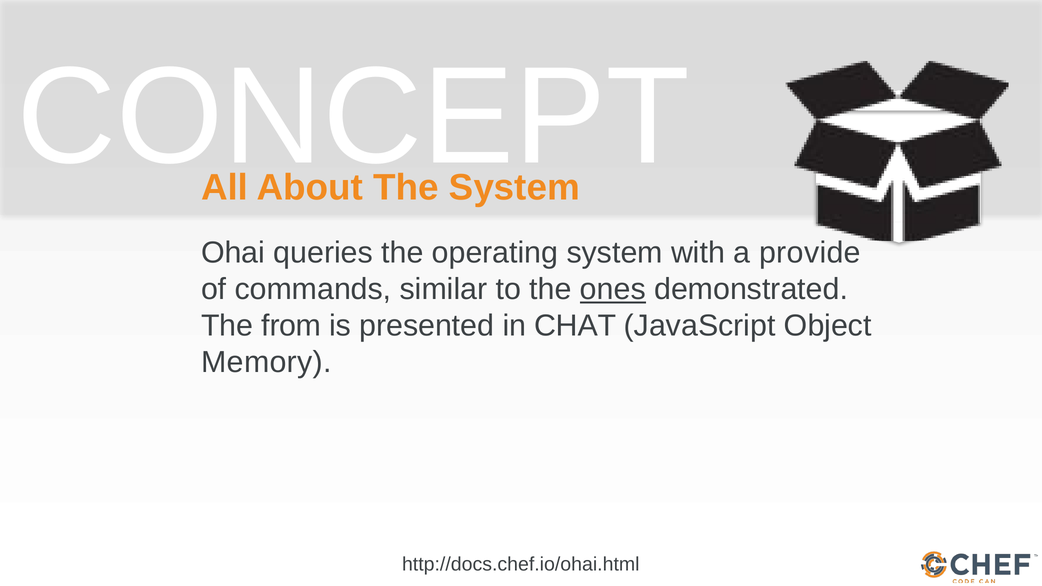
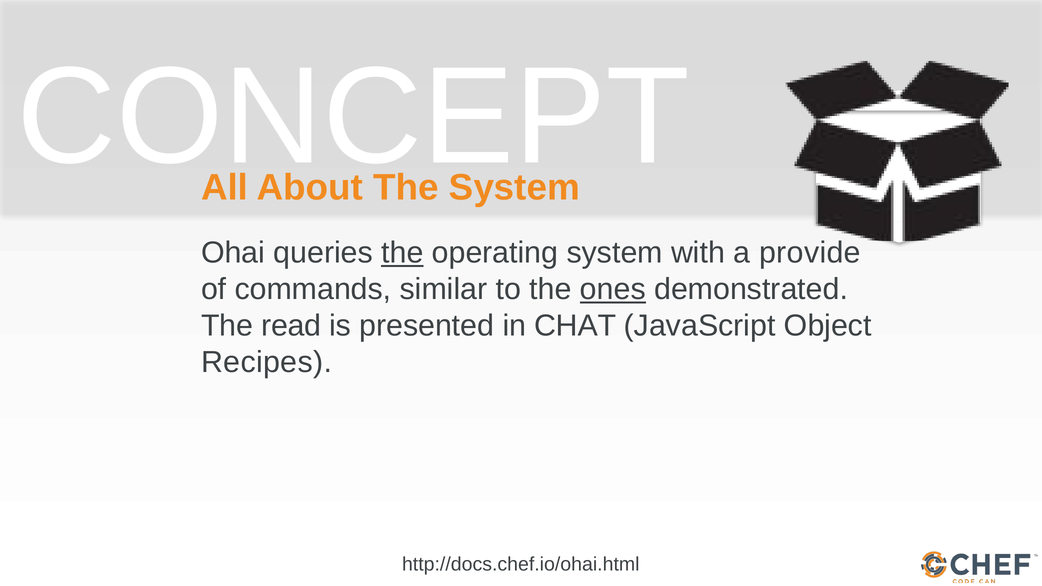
the at (402, 253) underline: none -> present
from: from -> read
Memory: Memory -> Recipes
